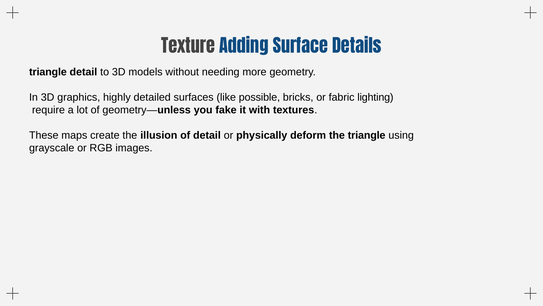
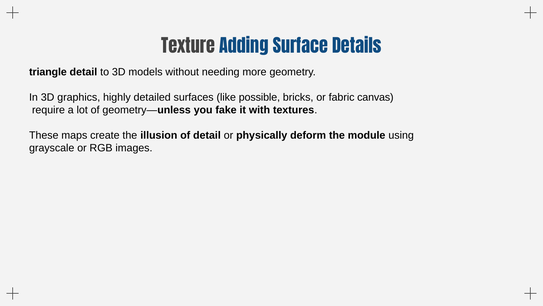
lighting: lighting -> canvas
the triangle: triangle -> module
